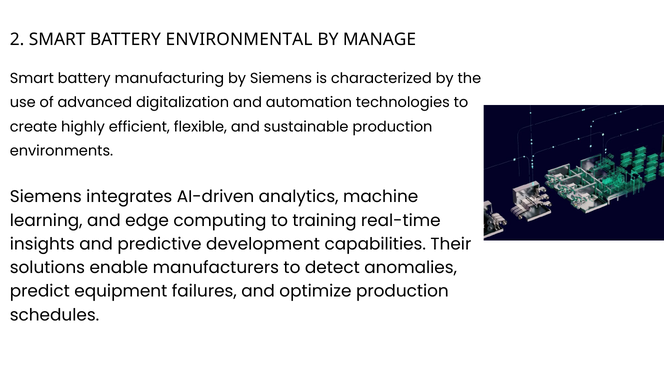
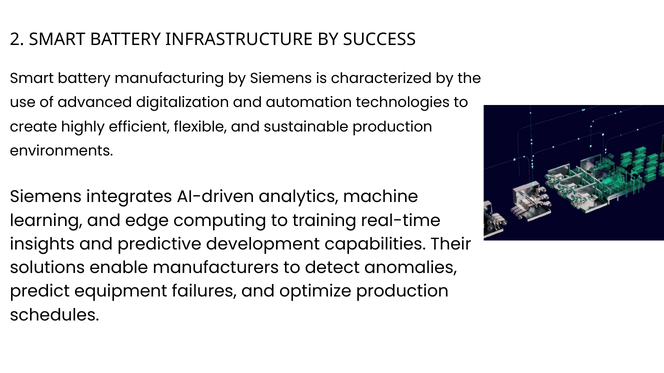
ENVIRONMENTAL: ENVIRONMENTAL -> INFRASTRUCTURE
MANAGE: MANAGE -> SUCCESS
